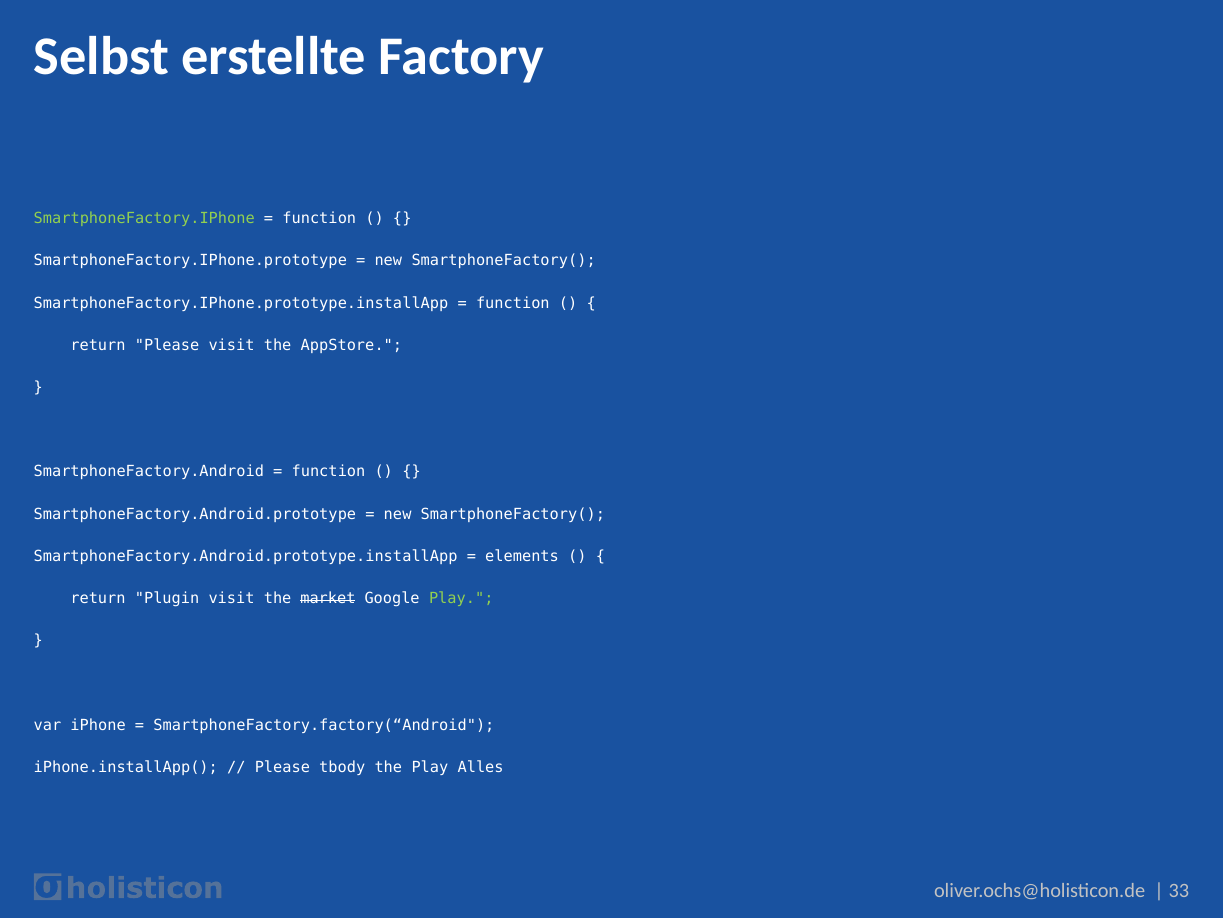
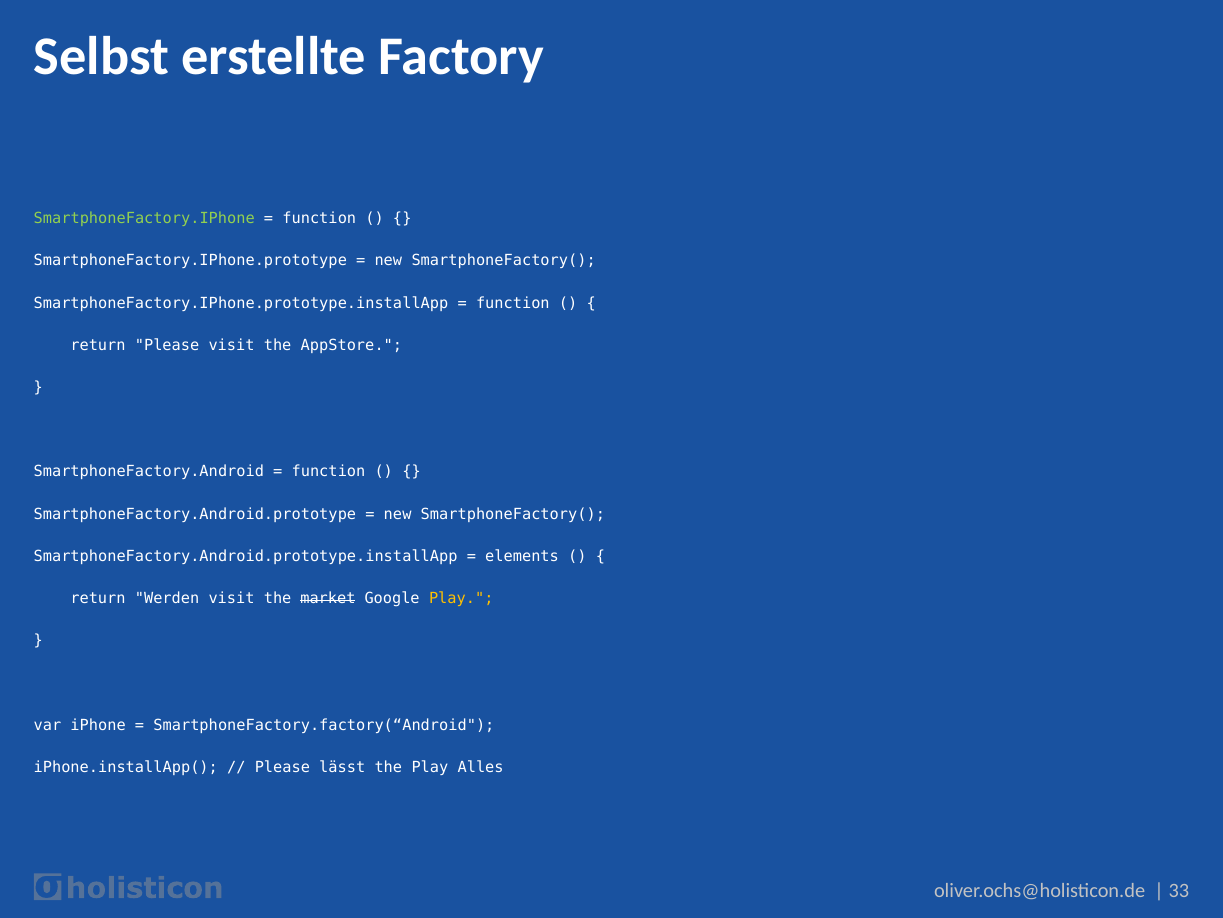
Plugin: Plugin -> Werden
Play at (461, 598) colour: light green -> yellow
tbody: tbody -> lässt
